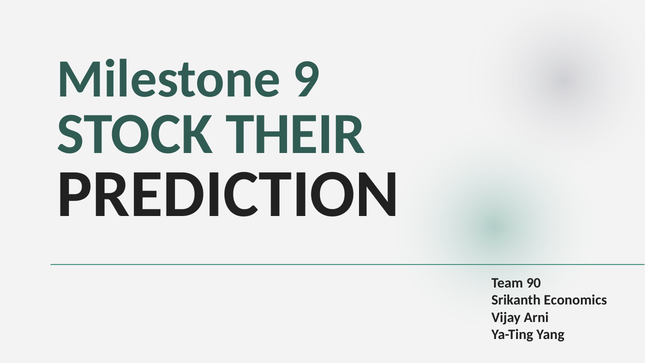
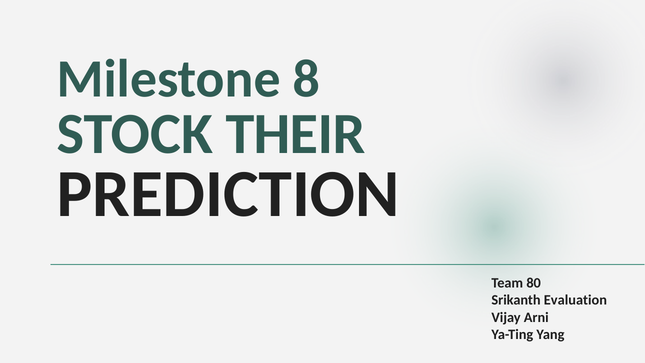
9: 9 -> 8
90: 90 -> 80
Economics: Economics -> Evaluation
